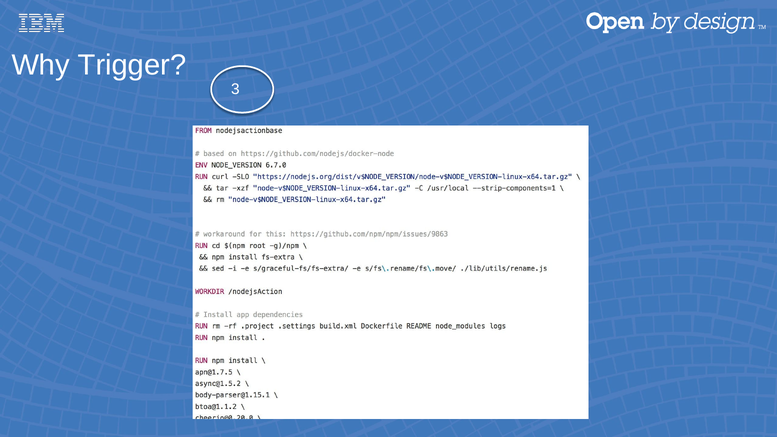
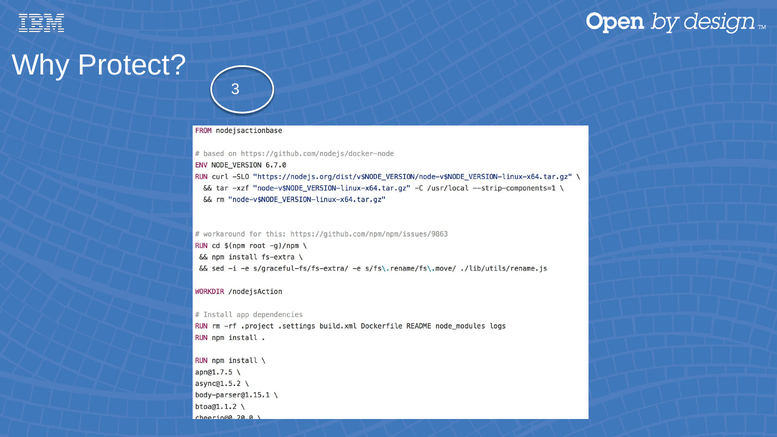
Trigger: Trigger -> Protect
